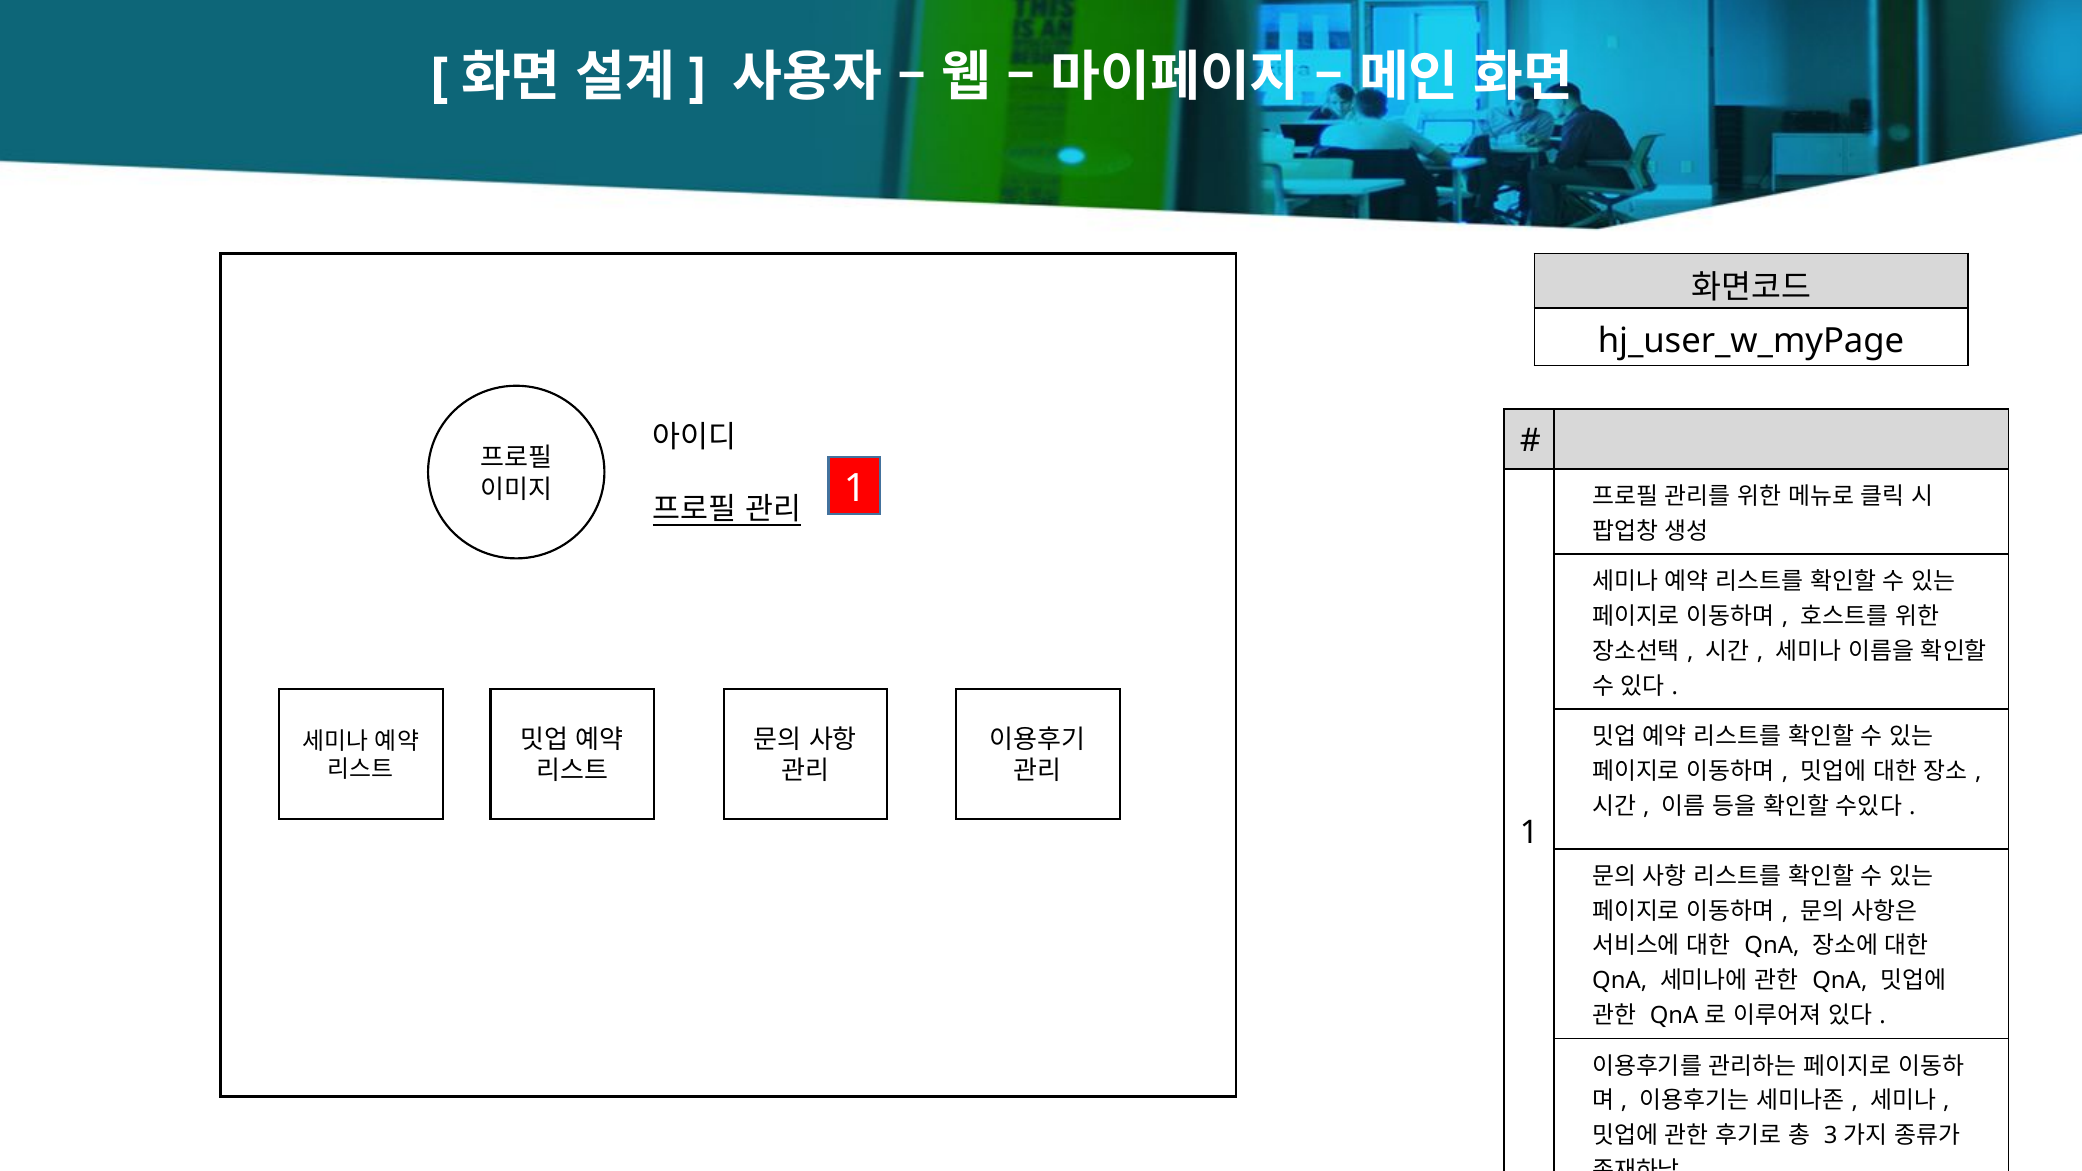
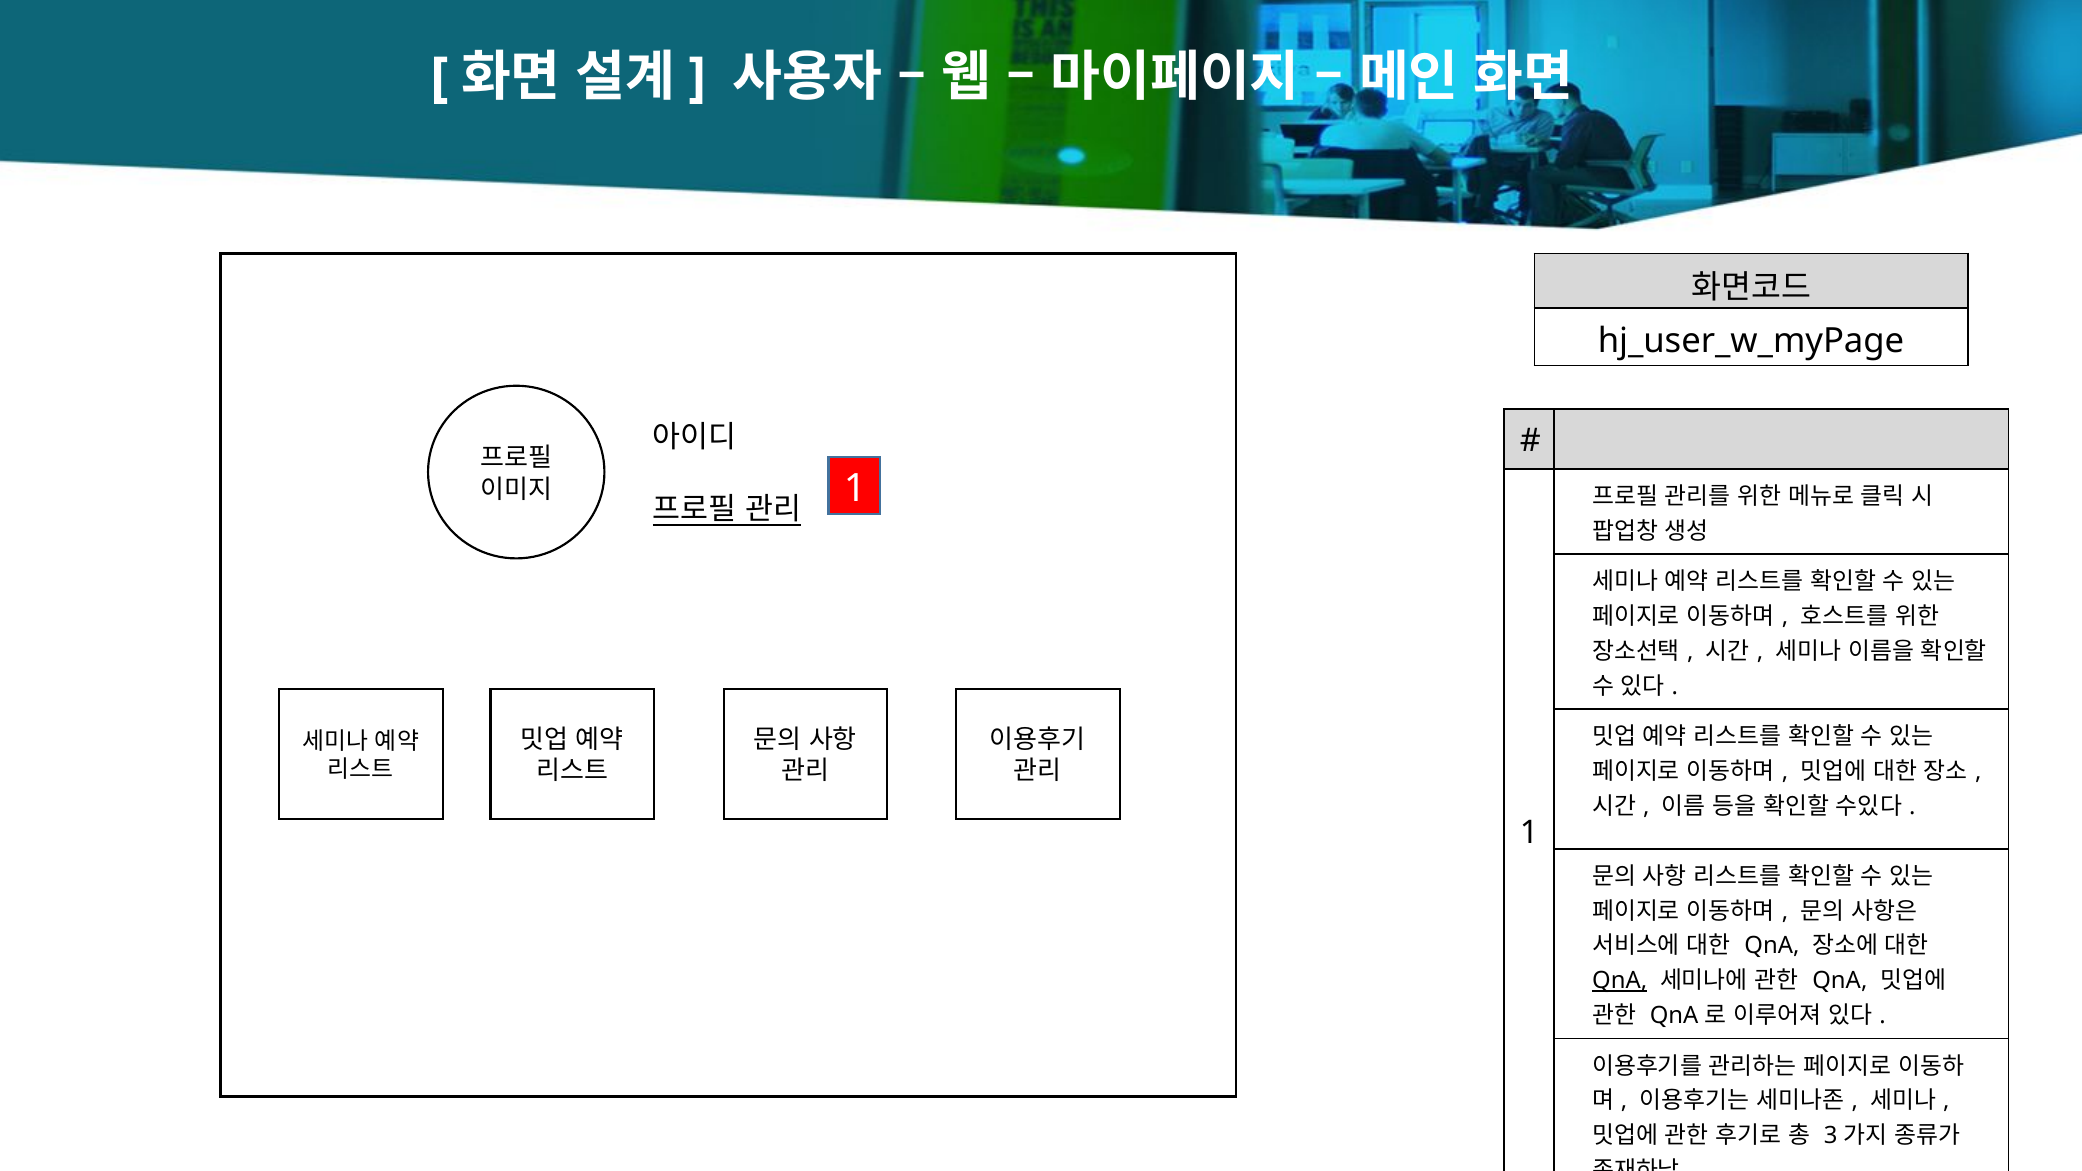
QnA at (1620, 981) underline: none -> present
